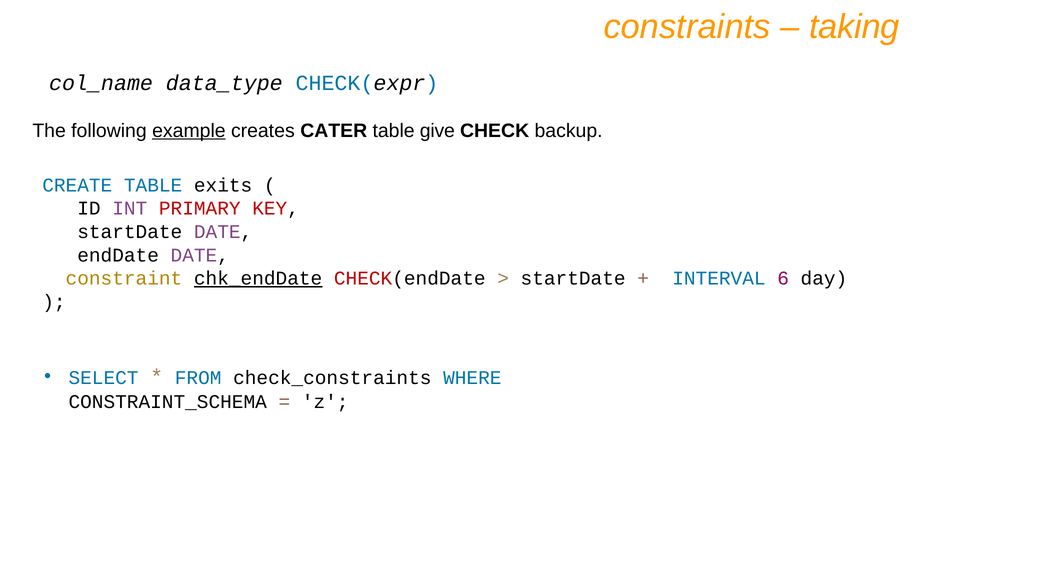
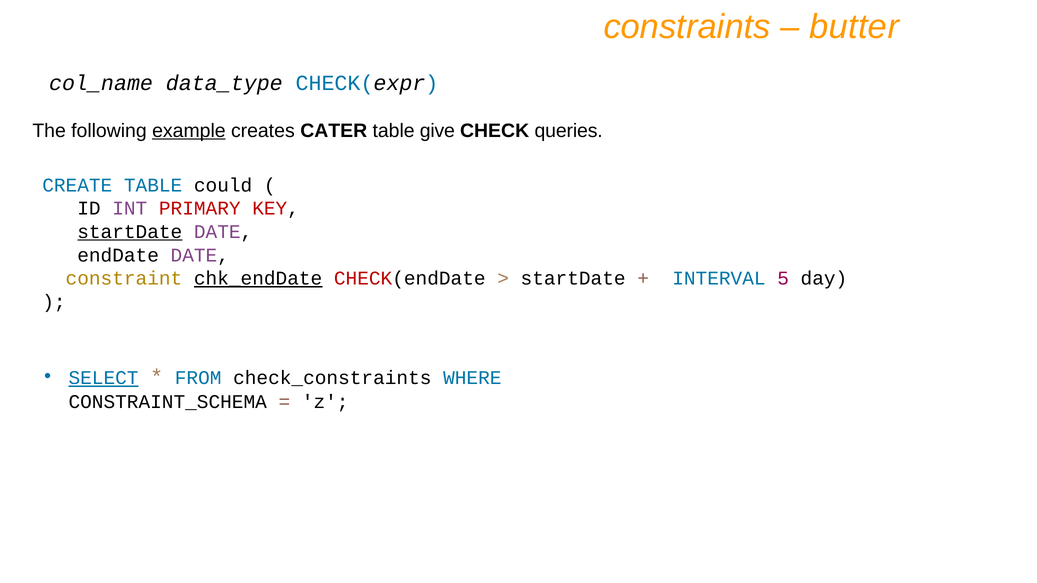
taking: taking -> butter
backup: backup -> queries
exits: exits -> could
startDate at (130, 232) underline: none -> present
6: 6 -> 5
SELECT underline: none -> present
